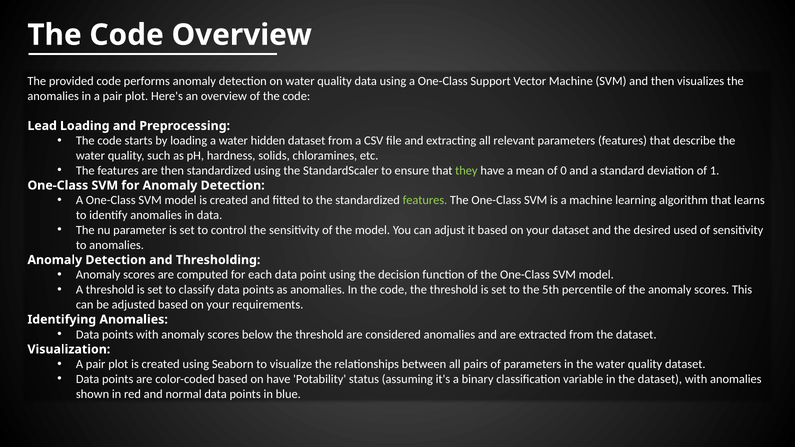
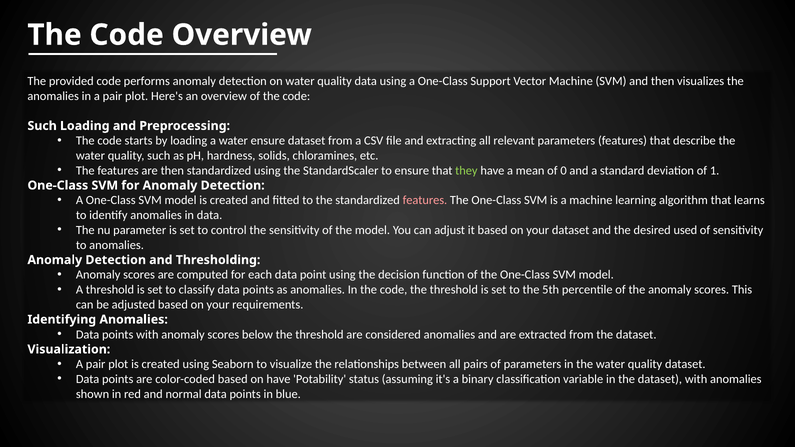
Lead at (42, 126): Lead -> Such
water hidden: hidden -> ensure
features at (425, 200) colour: light green -> pink
